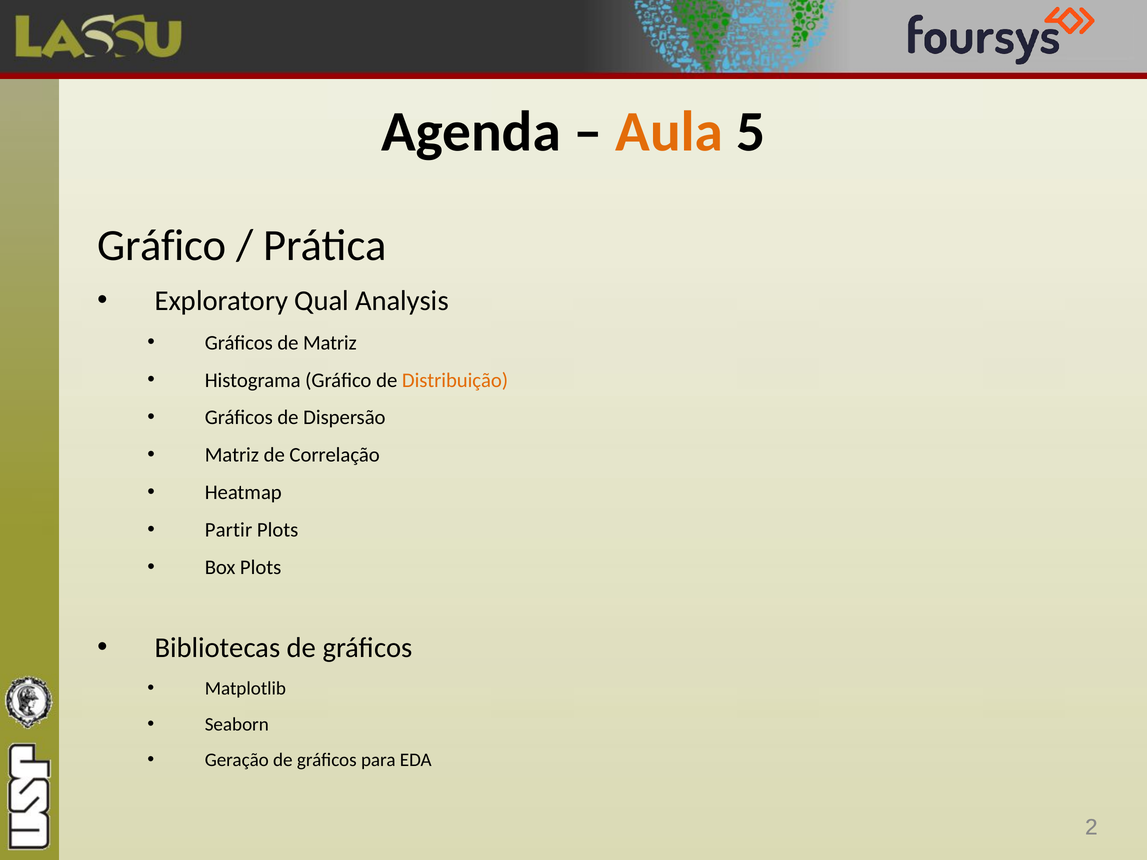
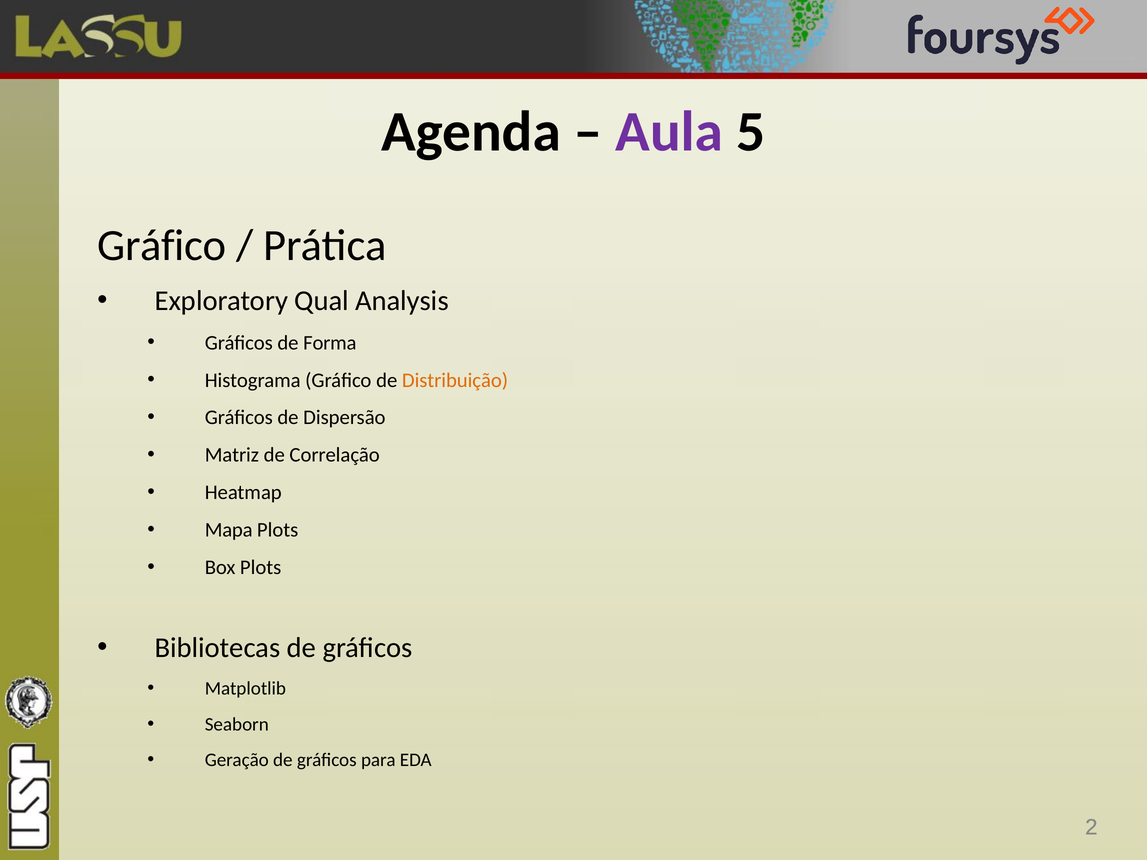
Aula colour: orange -> purple
de Matriz: Matriz -> Forma
Partir: Partir -> Mapa
